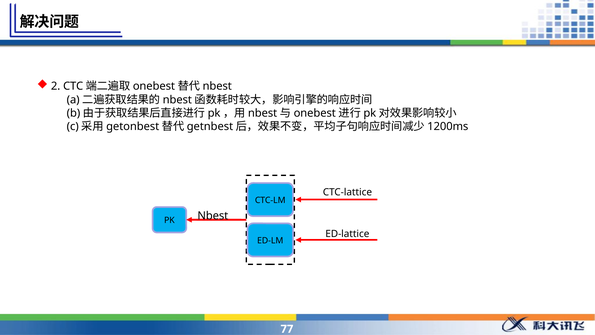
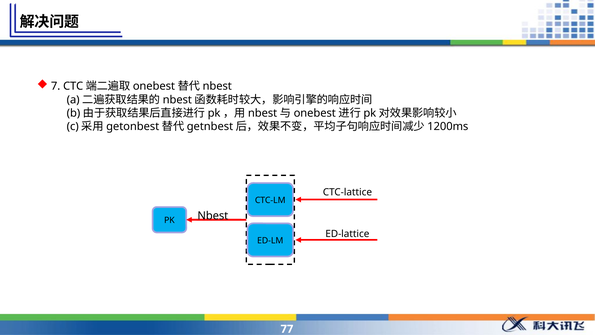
2: 2 -> 7
